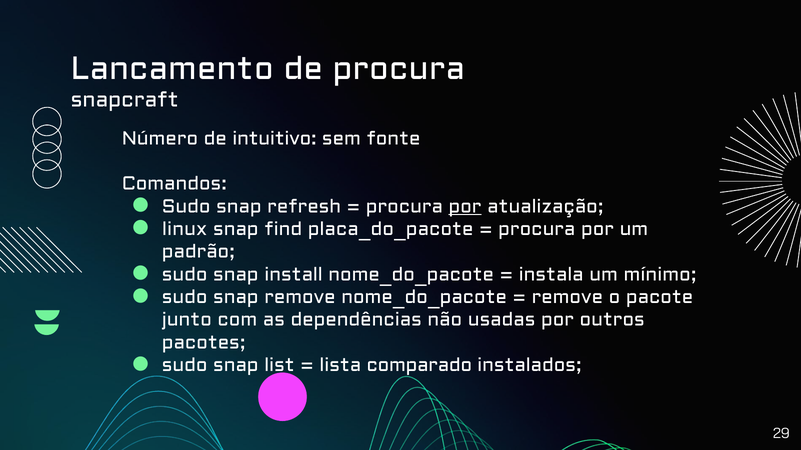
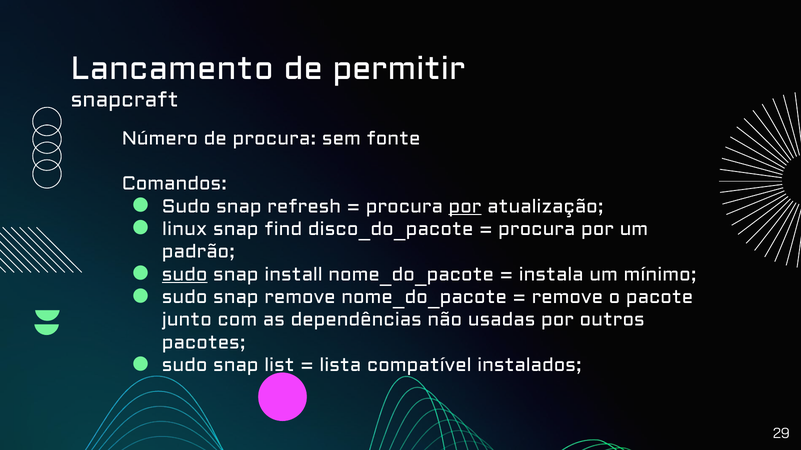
de procura: procura -> permitir
de intuitivo: intuitivo -> procura
placa_do_pacote: placa_do_pacote -> disco_do_pacote
sudo at (185, 275) underline: none -> present
comparado: comparado -> compatível
